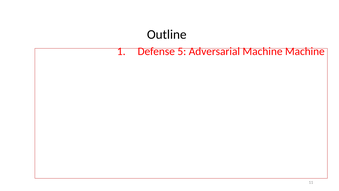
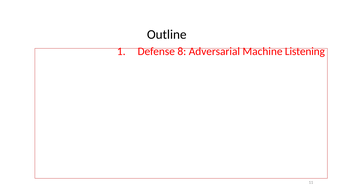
Defense 5: 5 -> 8
Machine Machine: Machine -> Listening
